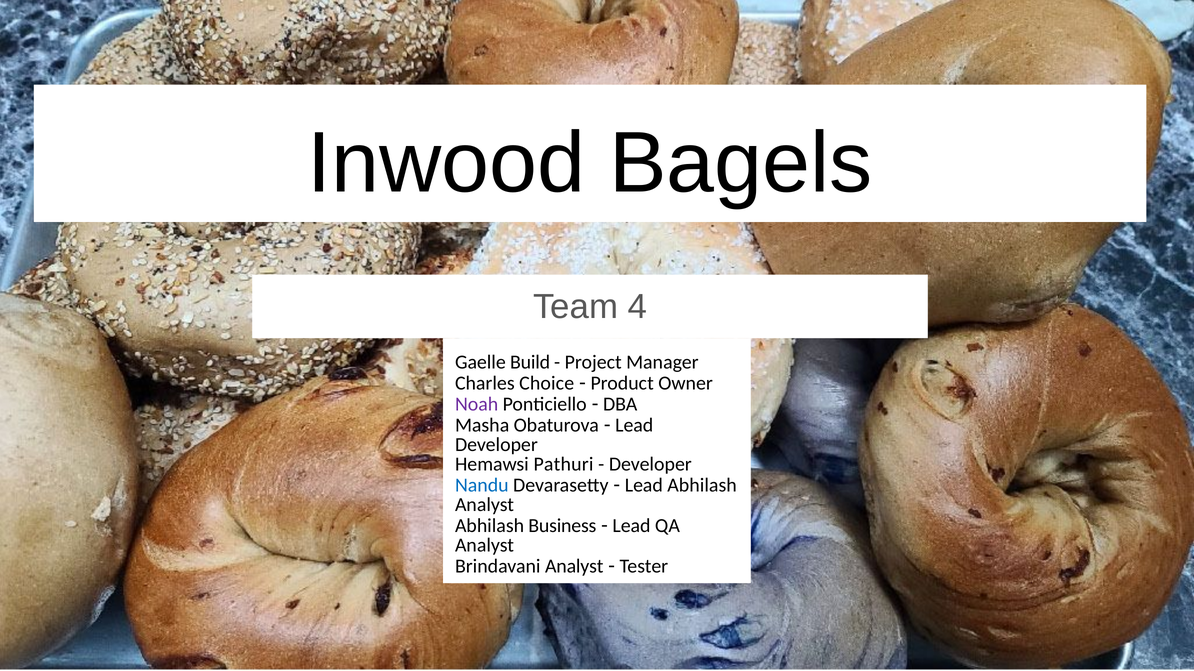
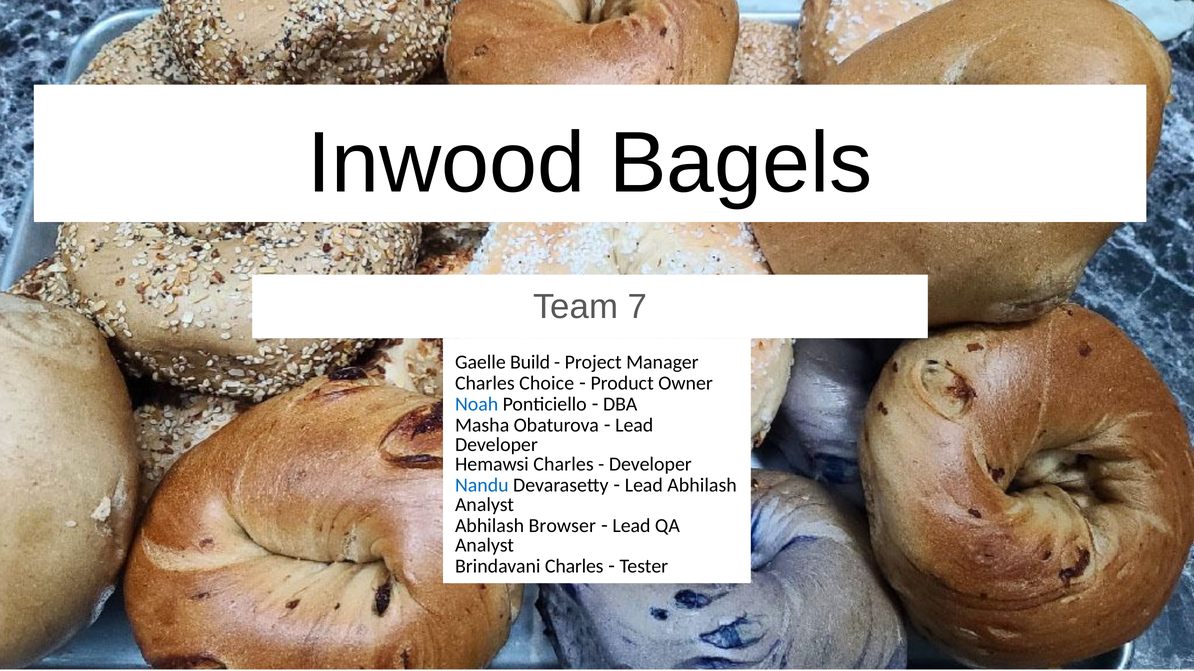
4: 4 -> 7
Noah colour: purple -> blue
Hemawsi Pathuri: Pathuri -> Charles
Business: Business -> Browser
Brindavani Analyst: Analyst -> Charles
